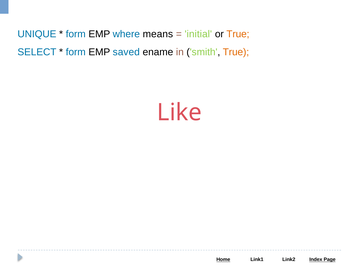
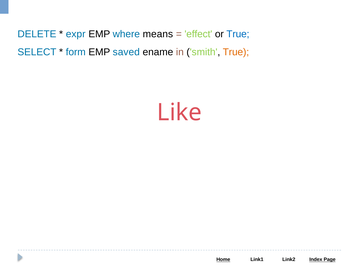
UNIQUE: UNIQUE -> DELETE
form at (76, 34): form -> expr
initial: initial -> effect
True at (238, 34) colour: orange -> blue
